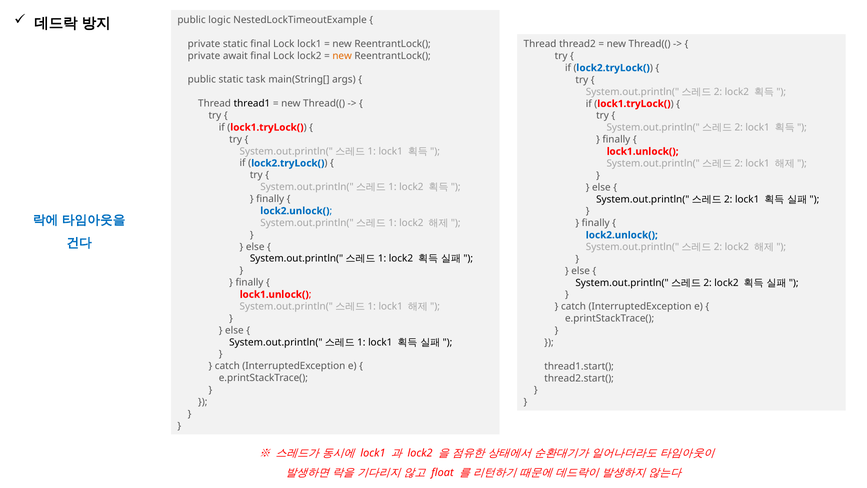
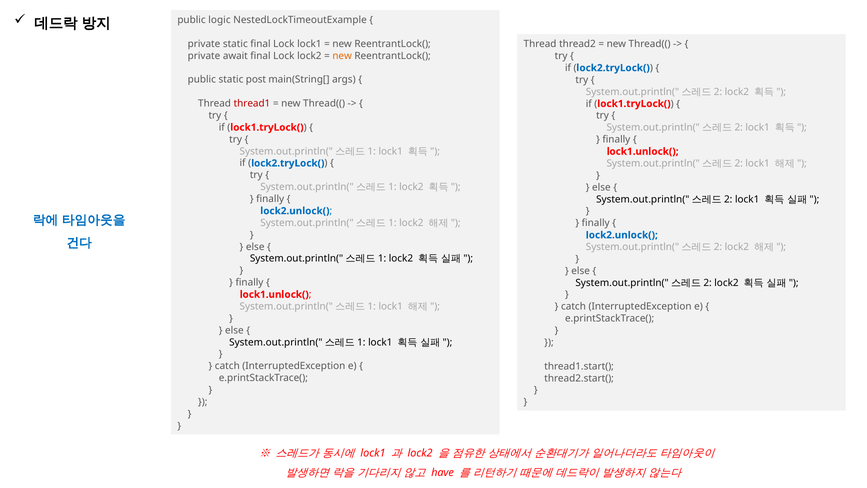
task: task -> post
thread1 colour: black -> red
float: float -> have
